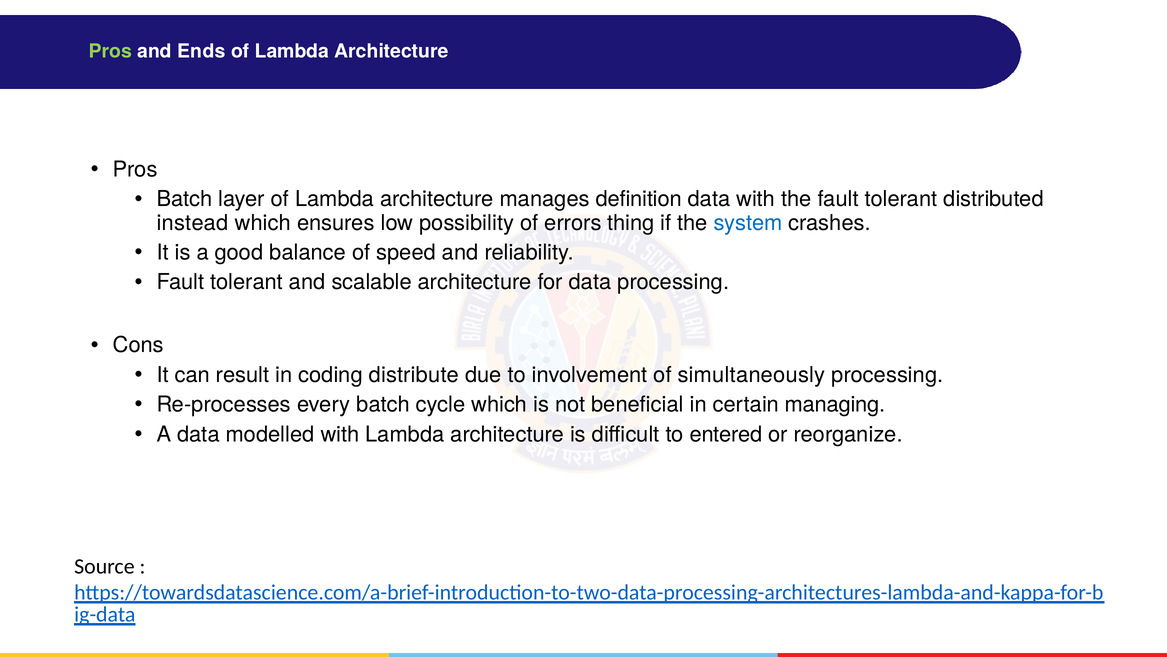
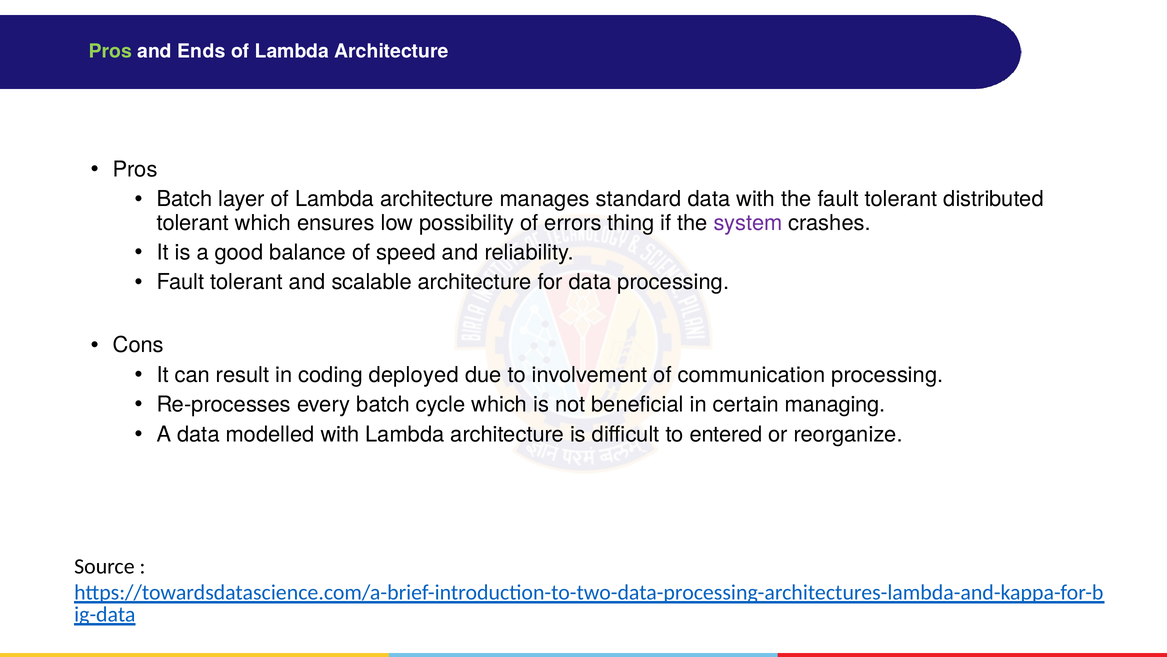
definition: definition -> standard
instead at (193, 223): instead -> tolerant
system colour: blue -> purple
distribute: distribute -> deployed
simultaneously: simultaneously -> communication
